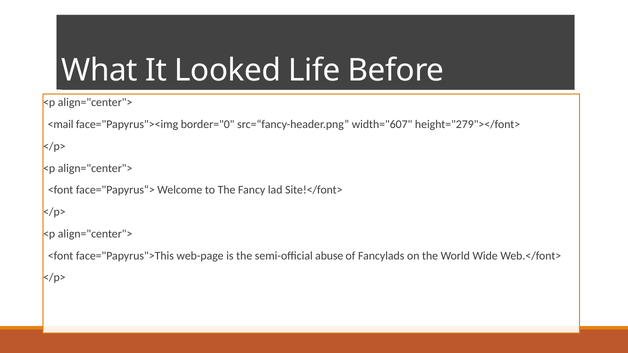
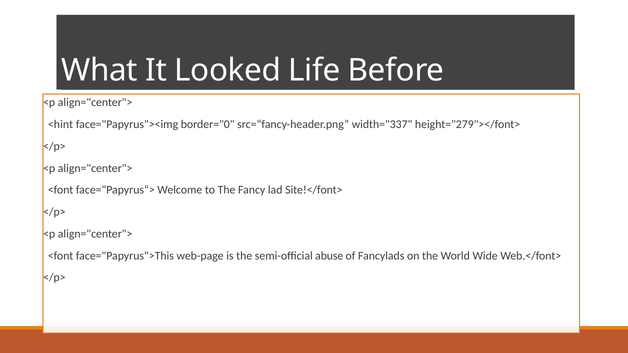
<mail: <mail -> <hint
width="607: width="607 -> width="337
